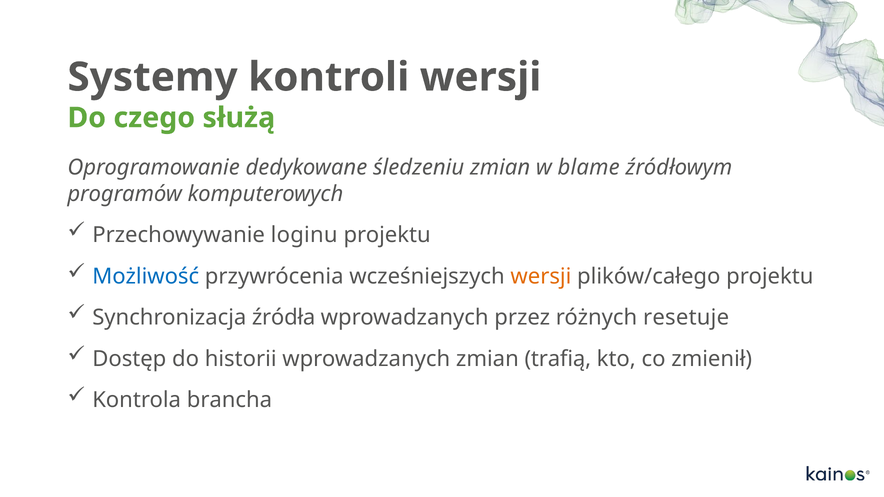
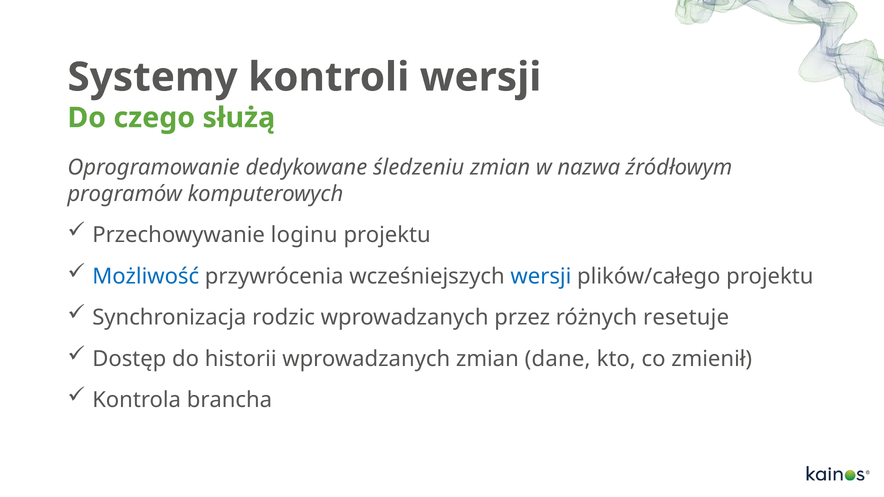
blame: blame -> nazwa
wersji at (541, 277) colour: orange -> blue
źródła: źródła -> rodzic
trafią: trafią -> dane
